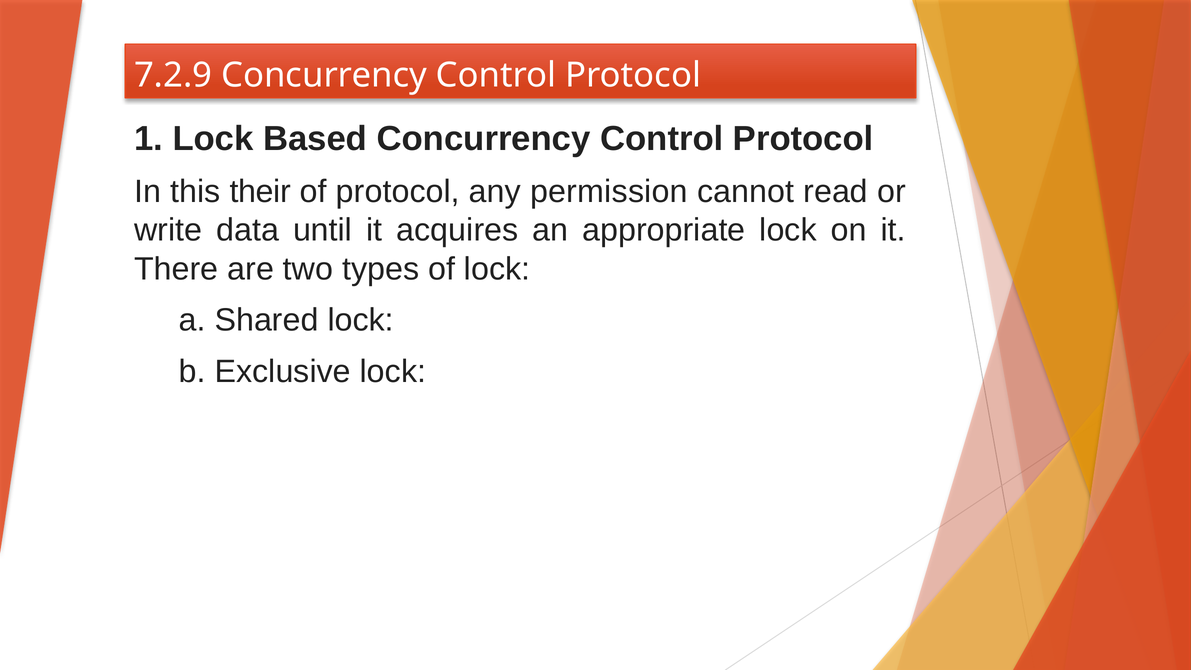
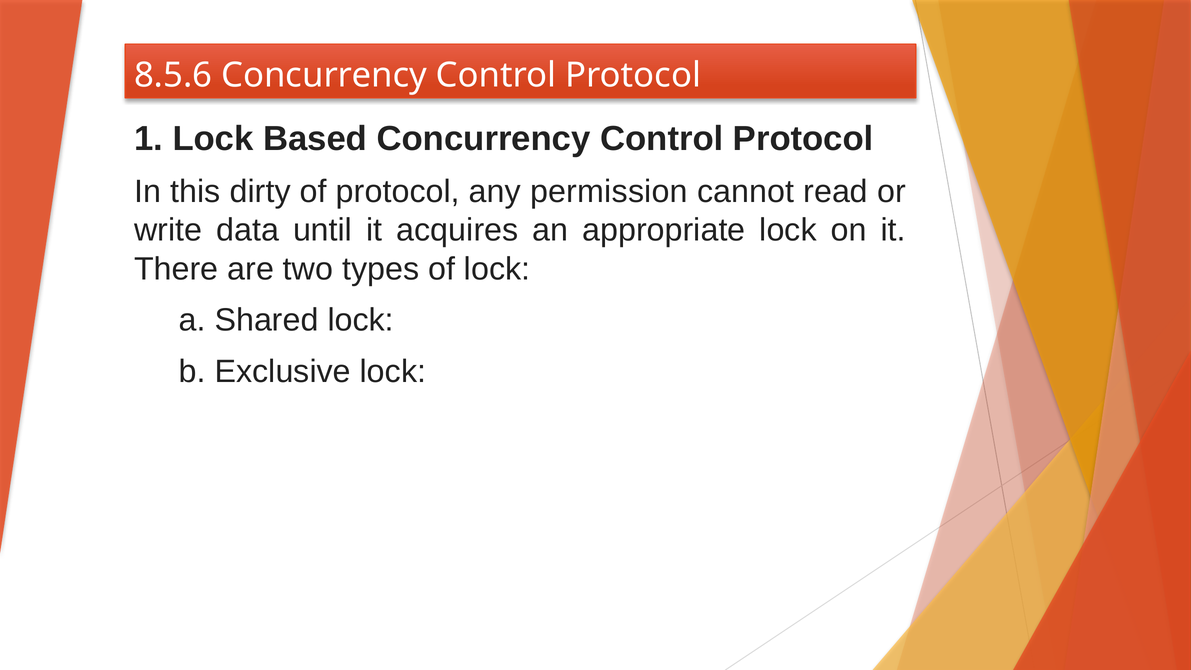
7.2.9: 7.2.9 -> 8.5.6
their: their -> dirty
